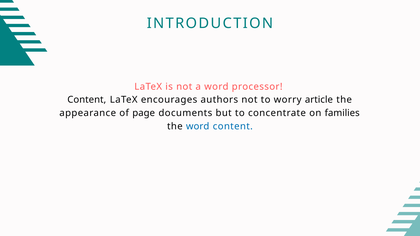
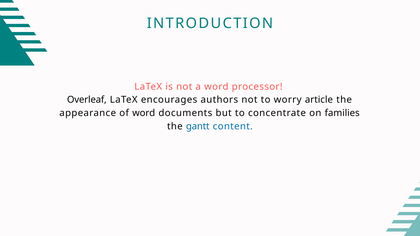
Content at (87, 100): Content -> Overleaf
of page: page -> word
the word: word -> gantt
